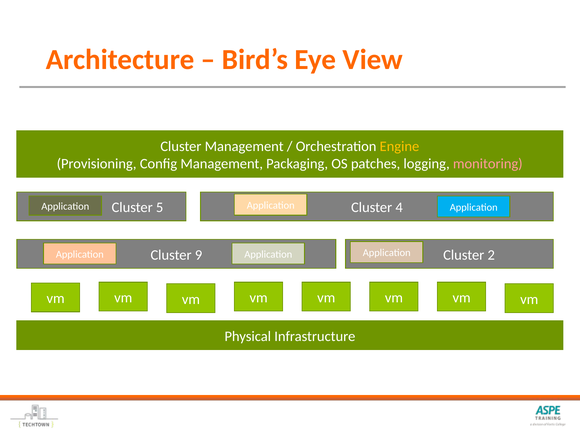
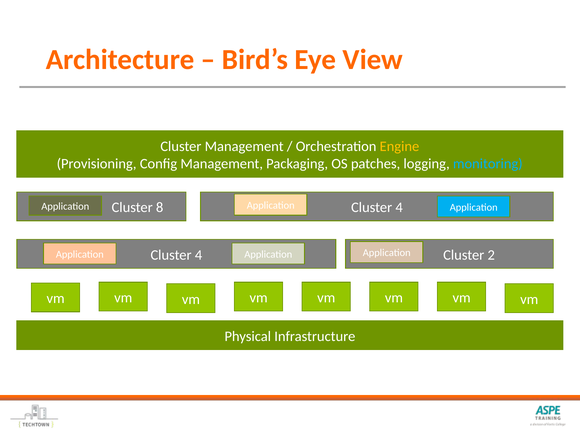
monitoring colour: pink -> light blue
5: 5 -> 8
9 at (199, 255): 9 -> 4
